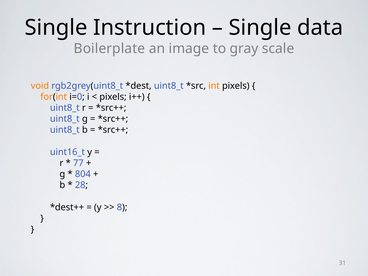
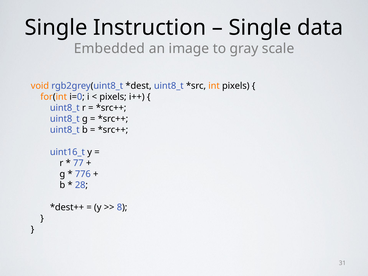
Boilerplate: Boilerplate -> Embedded
804: 804 -> 776
